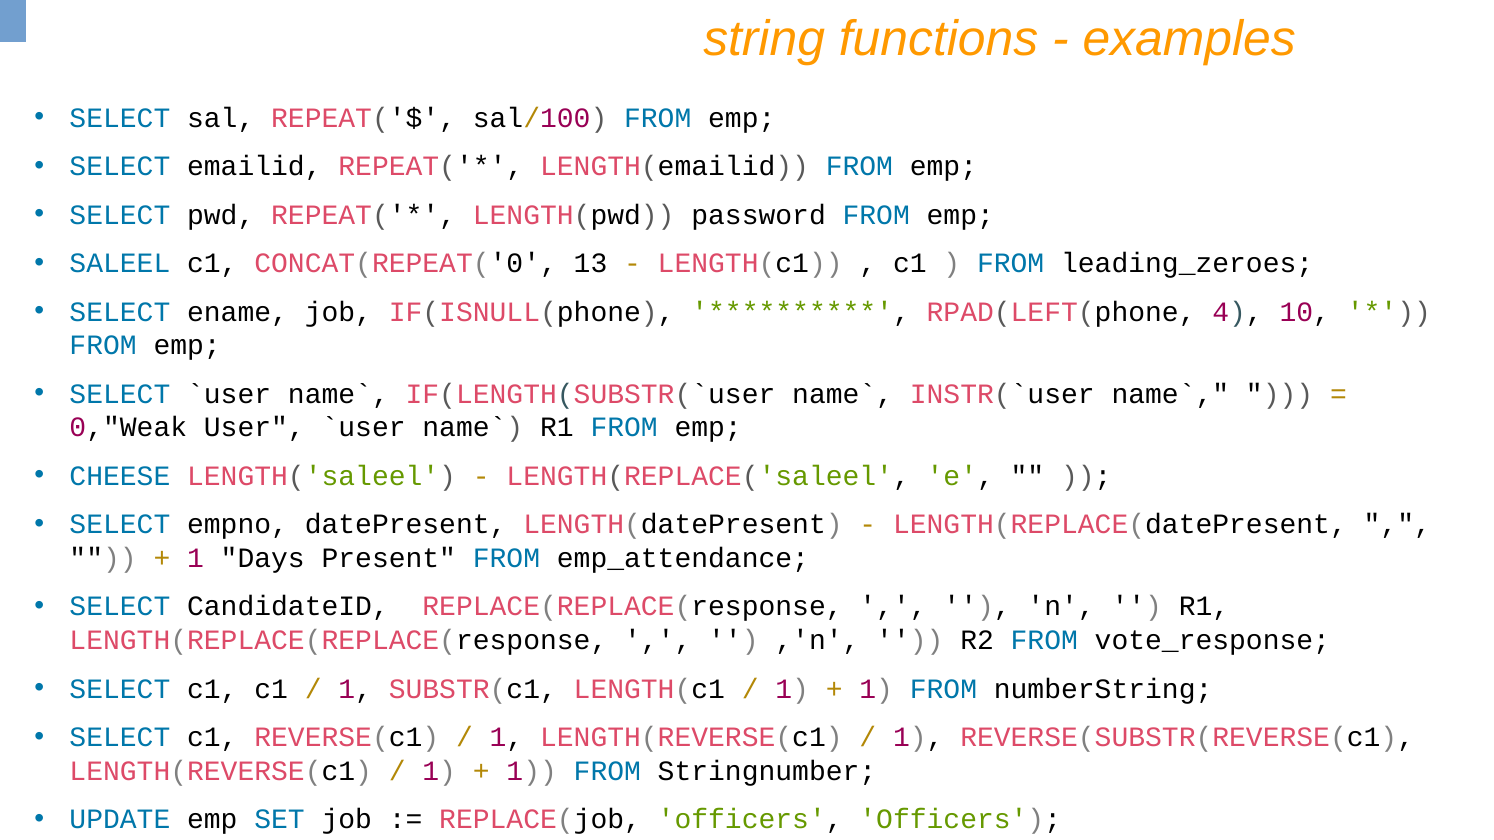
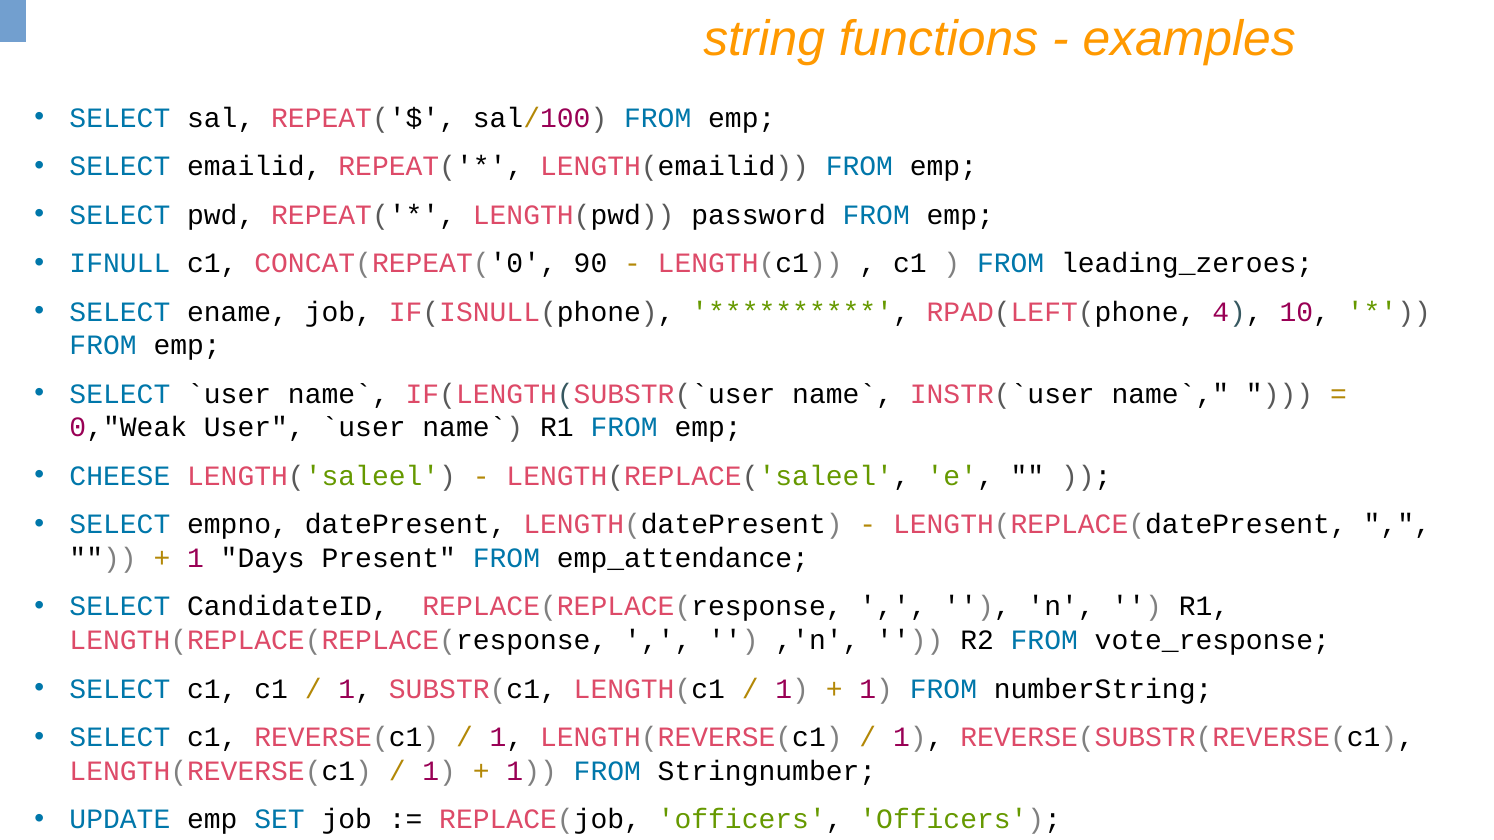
SALEEL: SALEEL -> IFNULL
13: 13 -> 90
